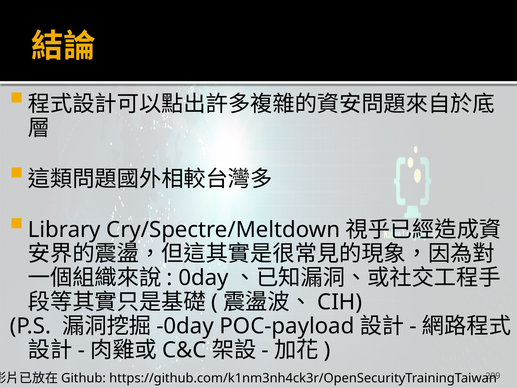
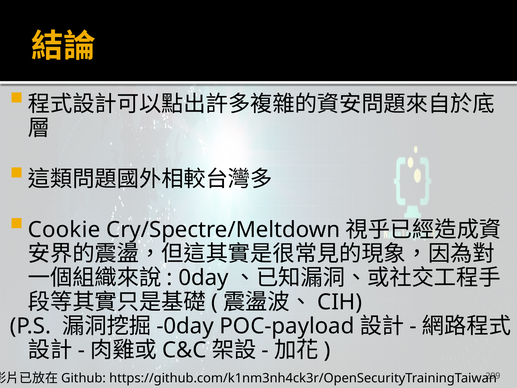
Library: Library -> Cookie
